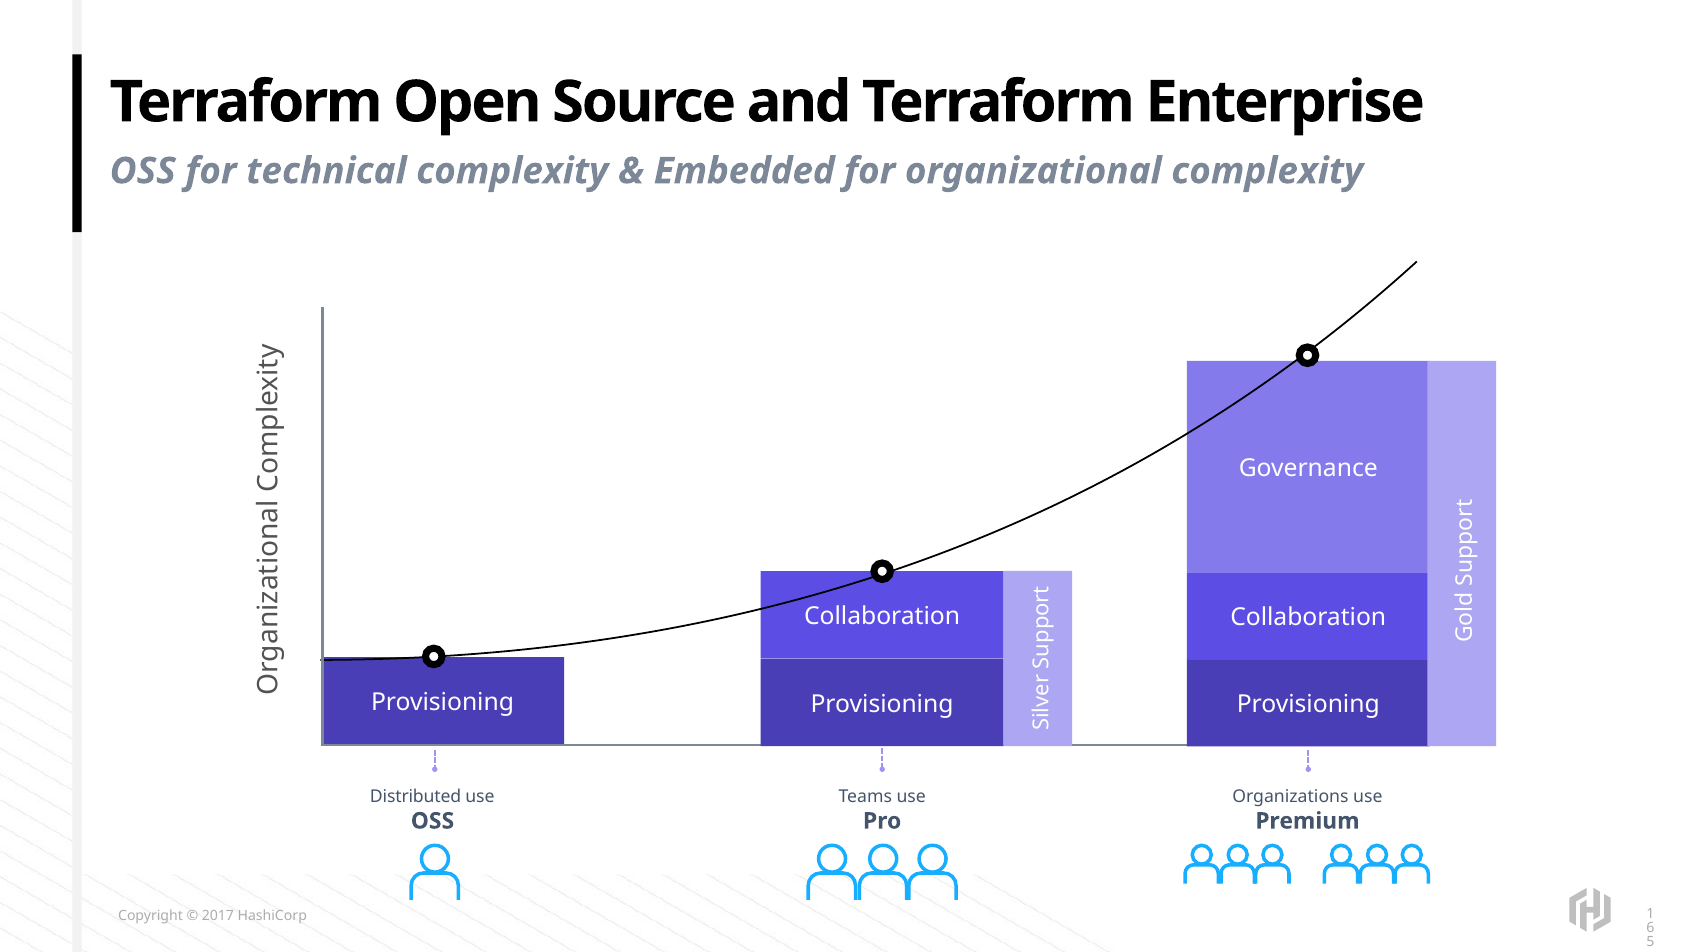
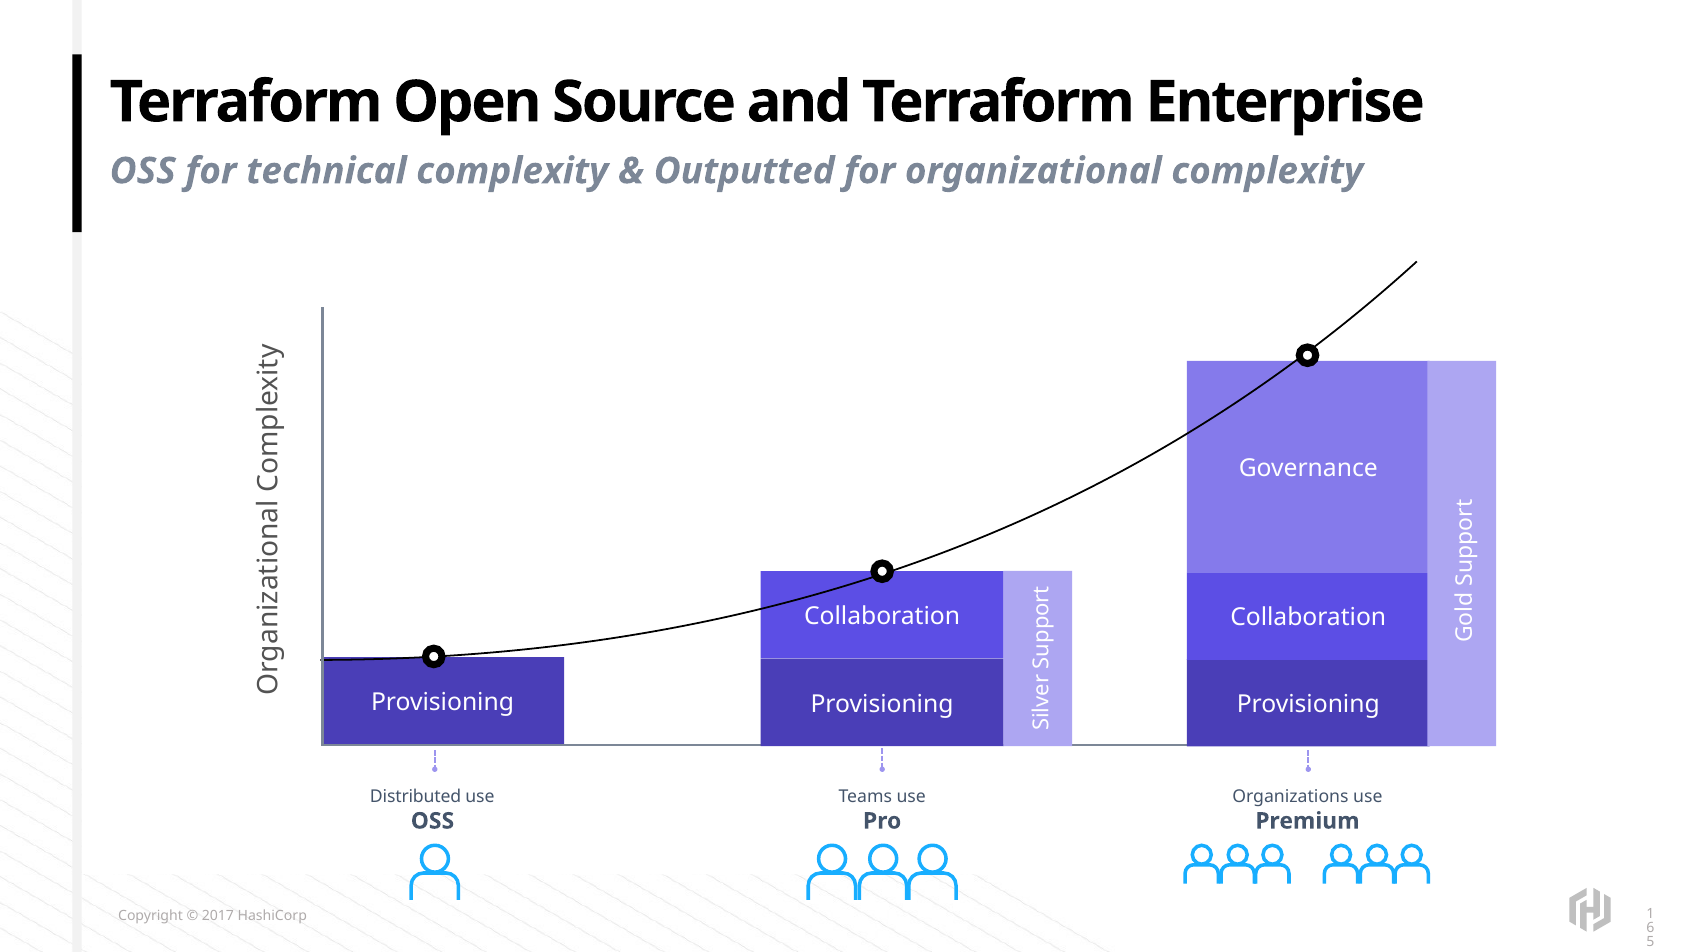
Embedded: Embedded -> Outputted
